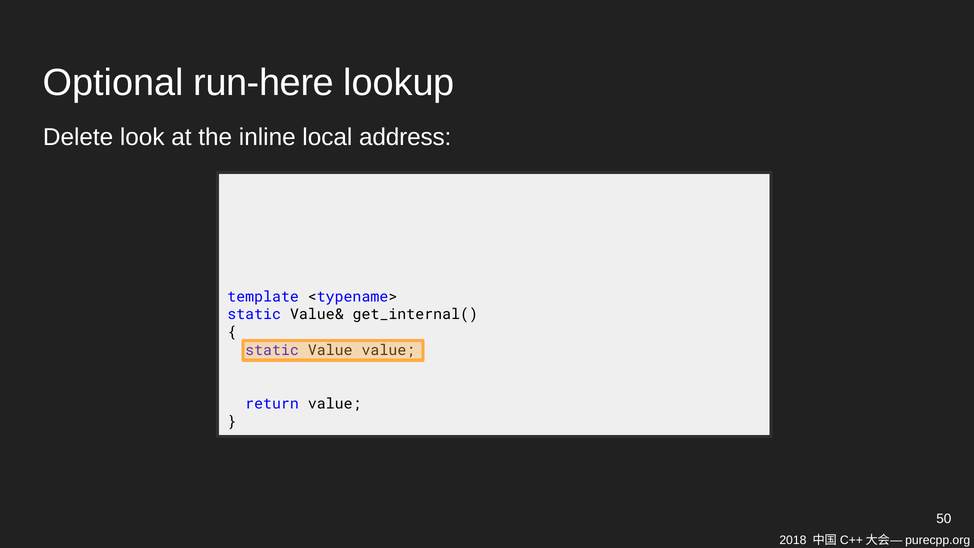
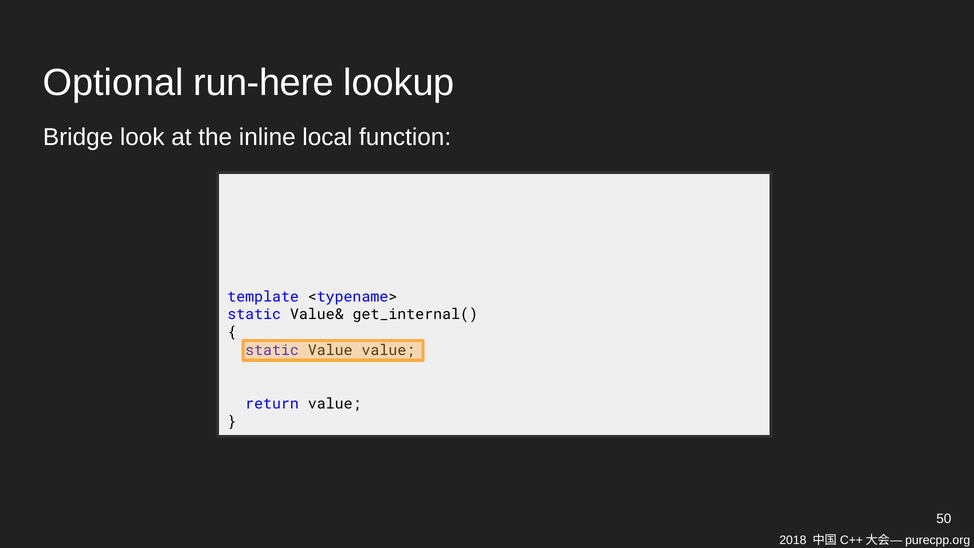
Delete: Delete -> Bridge
address: address -> function
